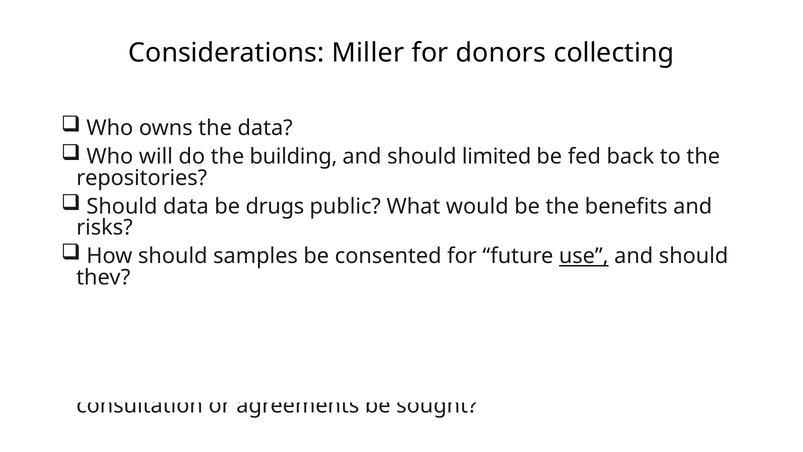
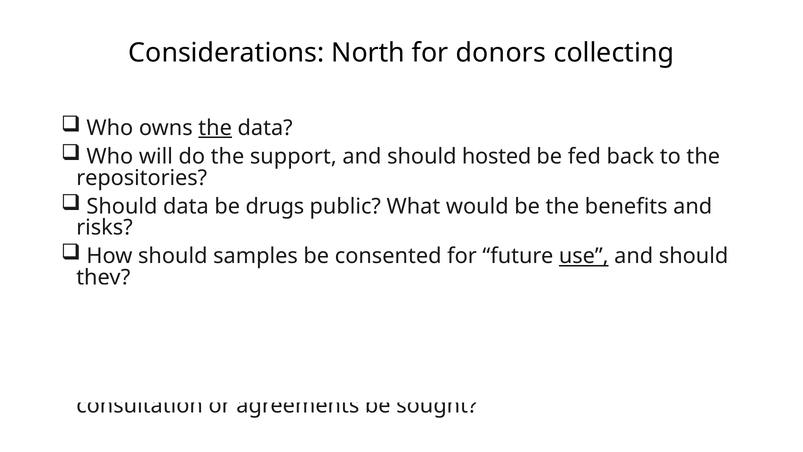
Miller: Miller -> North
the at (215, 128) underline: none -> present
building: building -> support
limited: limited -> hosted
